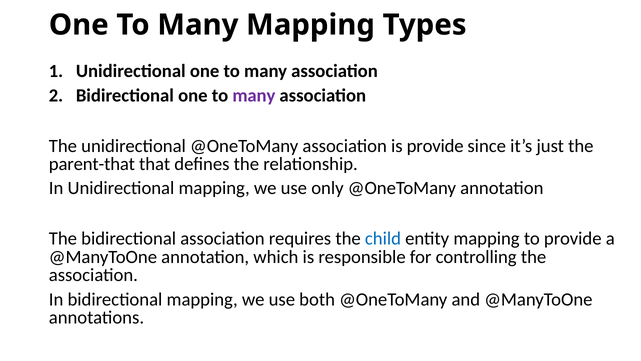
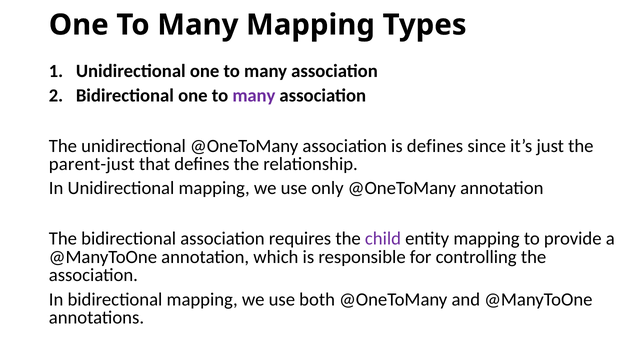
is provide: provide -> defines
parent-that: parent-that -> parent-just
child colour: blue -> purple
